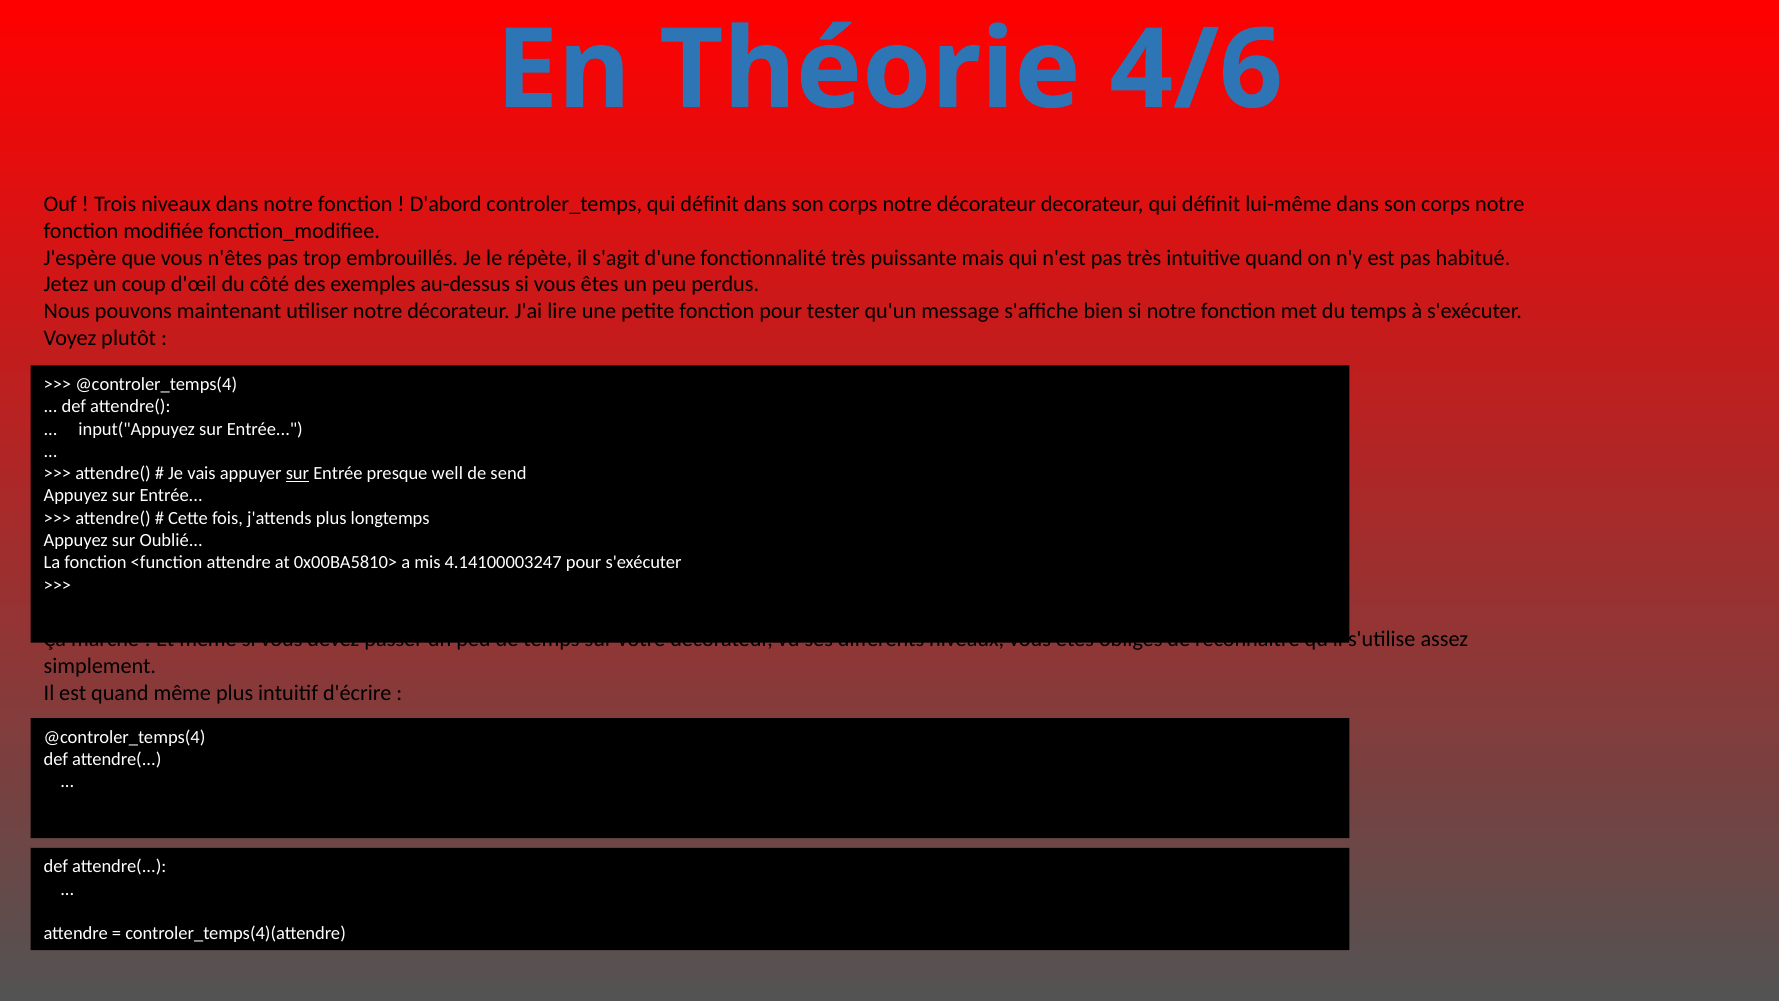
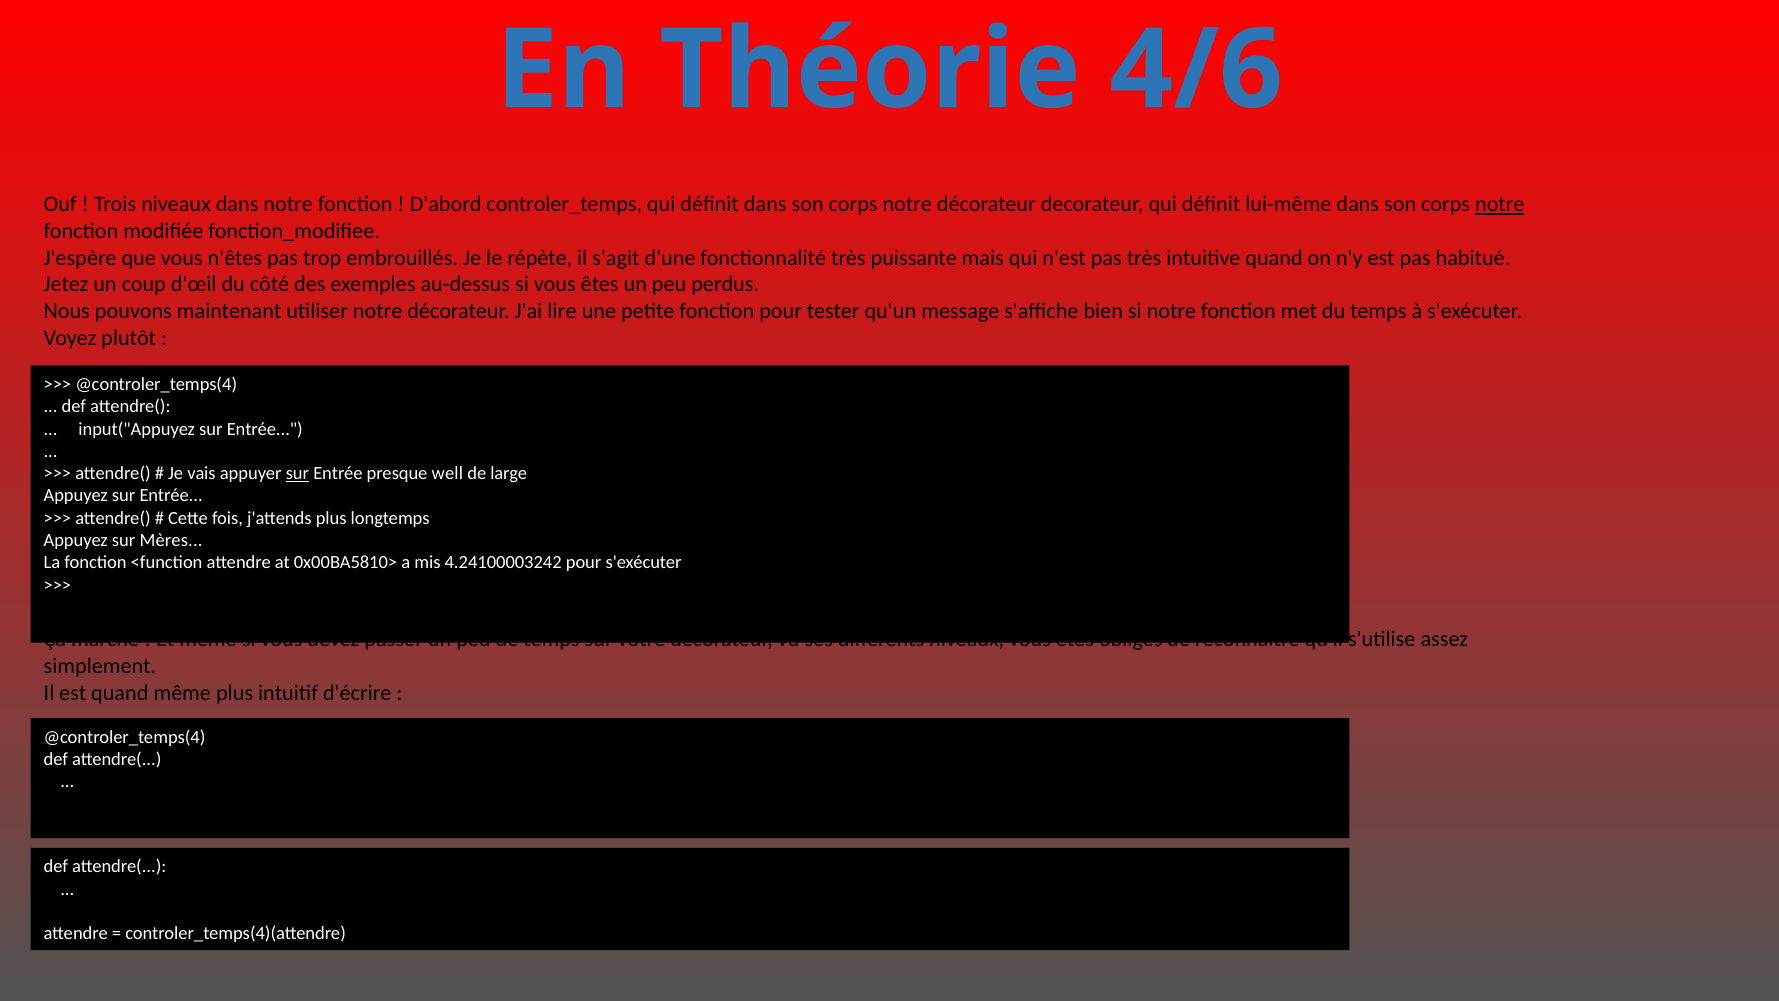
notre at (1500, 204) underline: none -> present
send: send -> large
Oublié: Oublié -> Mères
4.14100003247: 4.14100003247 -> 4.24100003242
